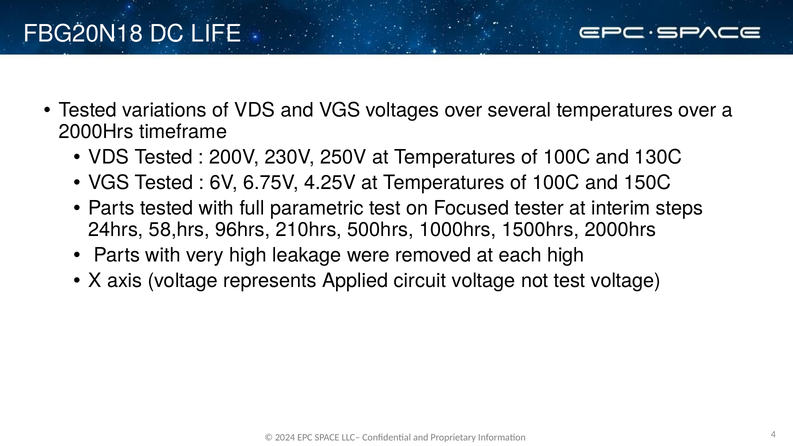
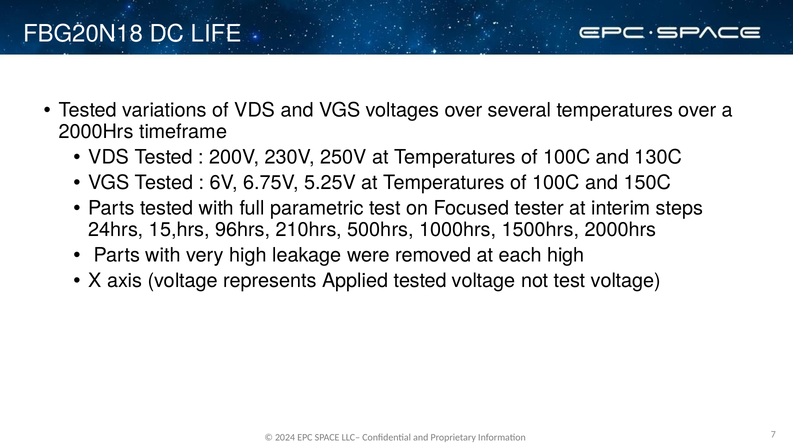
4.25V: 4.25V -> 5.25V
58,hrs: 58,hrs -> 15,hrs
Applied circuit: circuit -> tested
4: 4 -> 7
